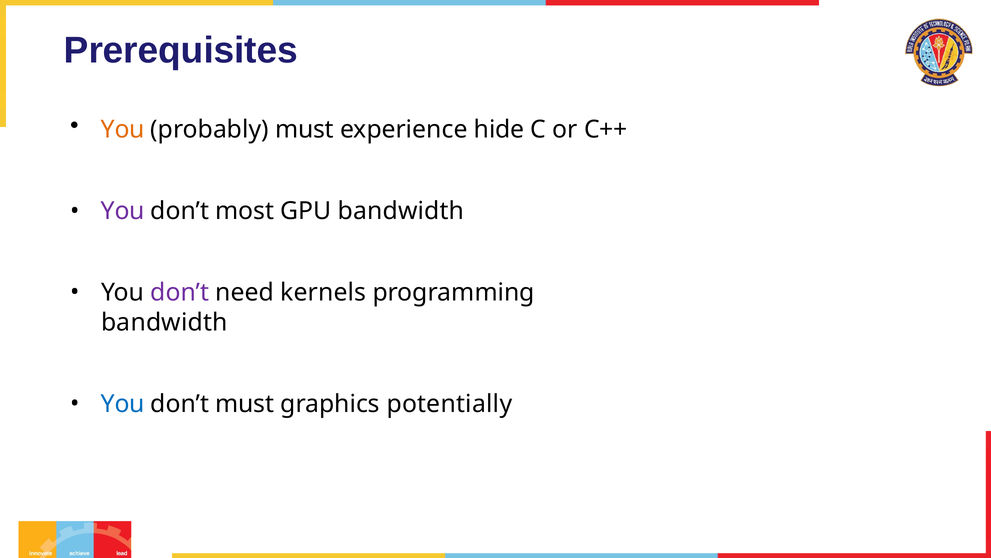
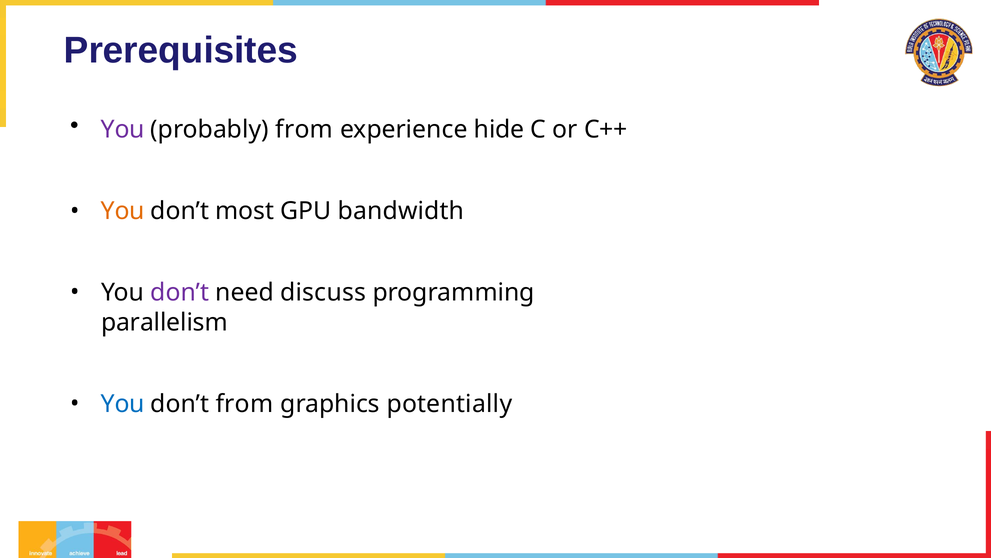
You at (123, 130) colour: orange -> purple
probably must: must -> from
You at (123, 211) colour: purple -> orange
kernels: kernels -> discuss
bandwidth at (164, 322): bandwidth -> parallelism
don’t must: must -> from
